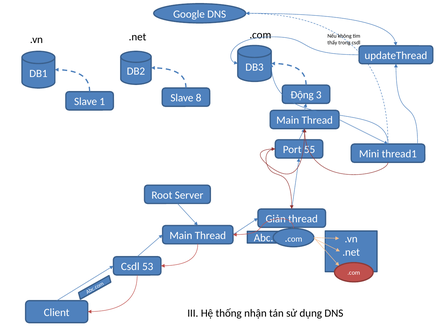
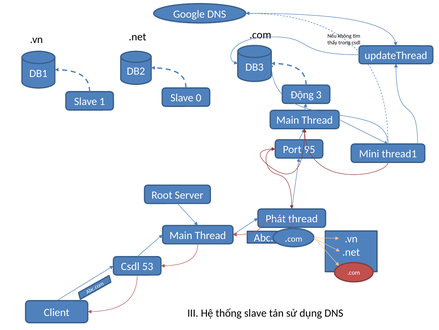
8: 8 -> 0
55: 55 -> 95
Giản: Giản -> Phát
thống nhận: nhận -> slave
